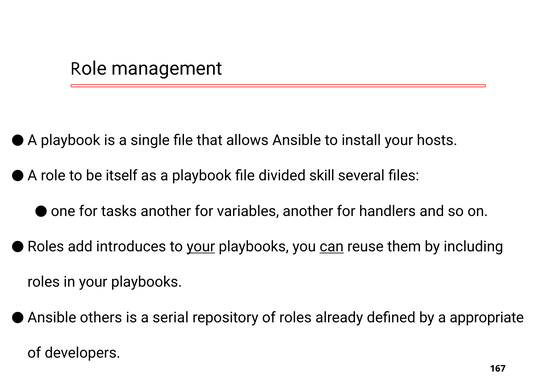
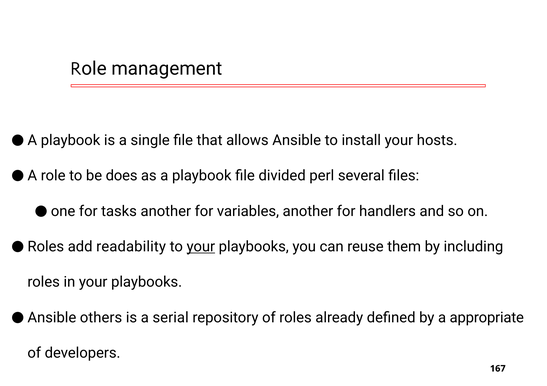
itself: itself -> does
skill: skill -> perl
introduces: introduces -> readability
can underline: present -> none
